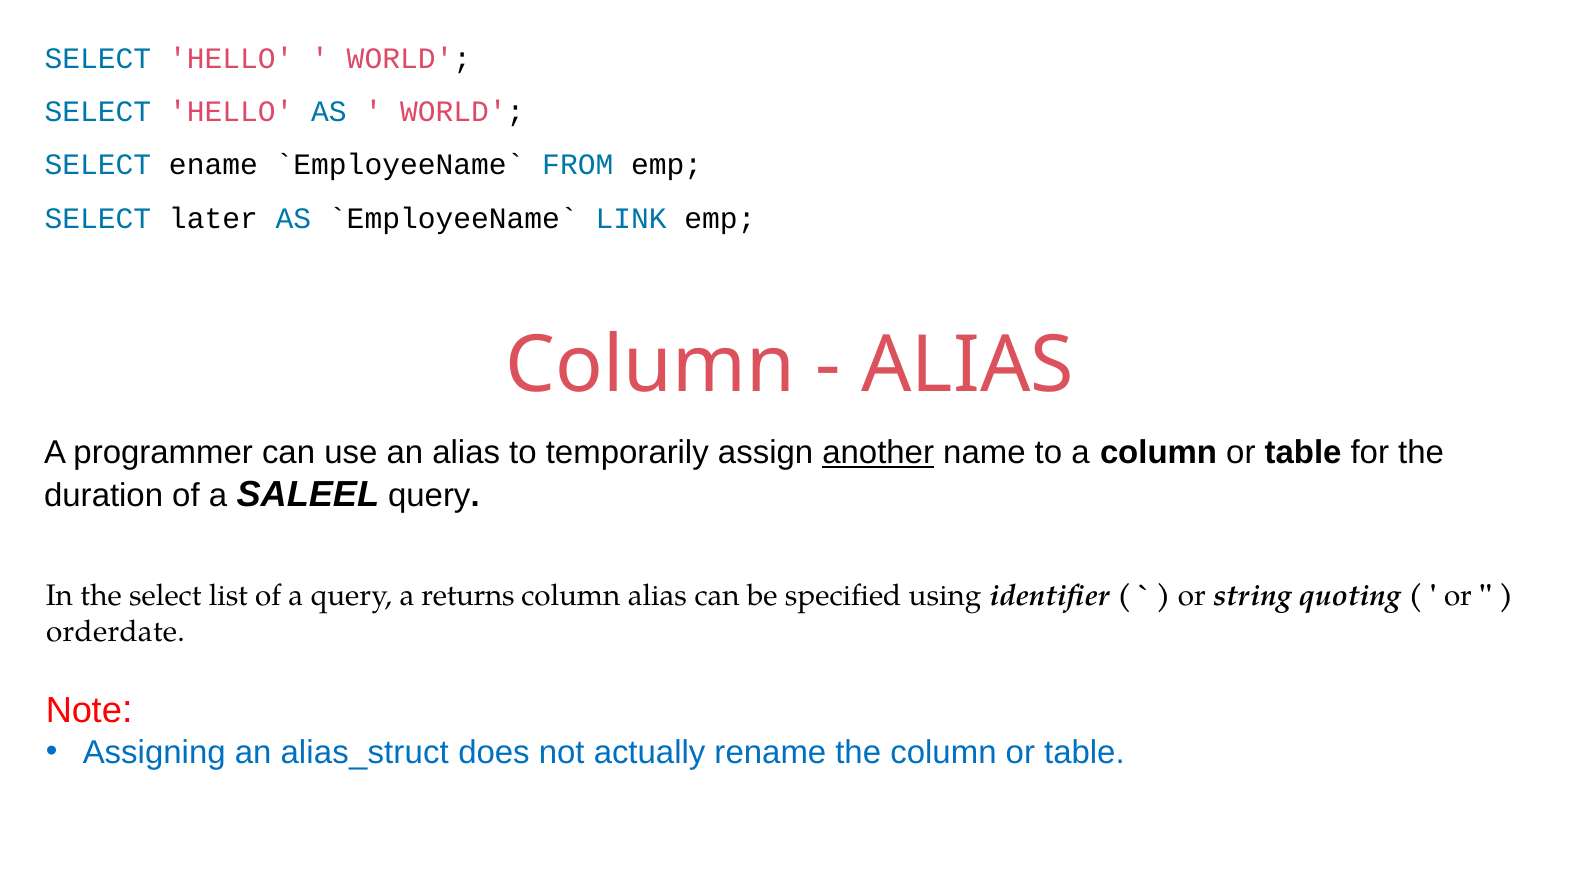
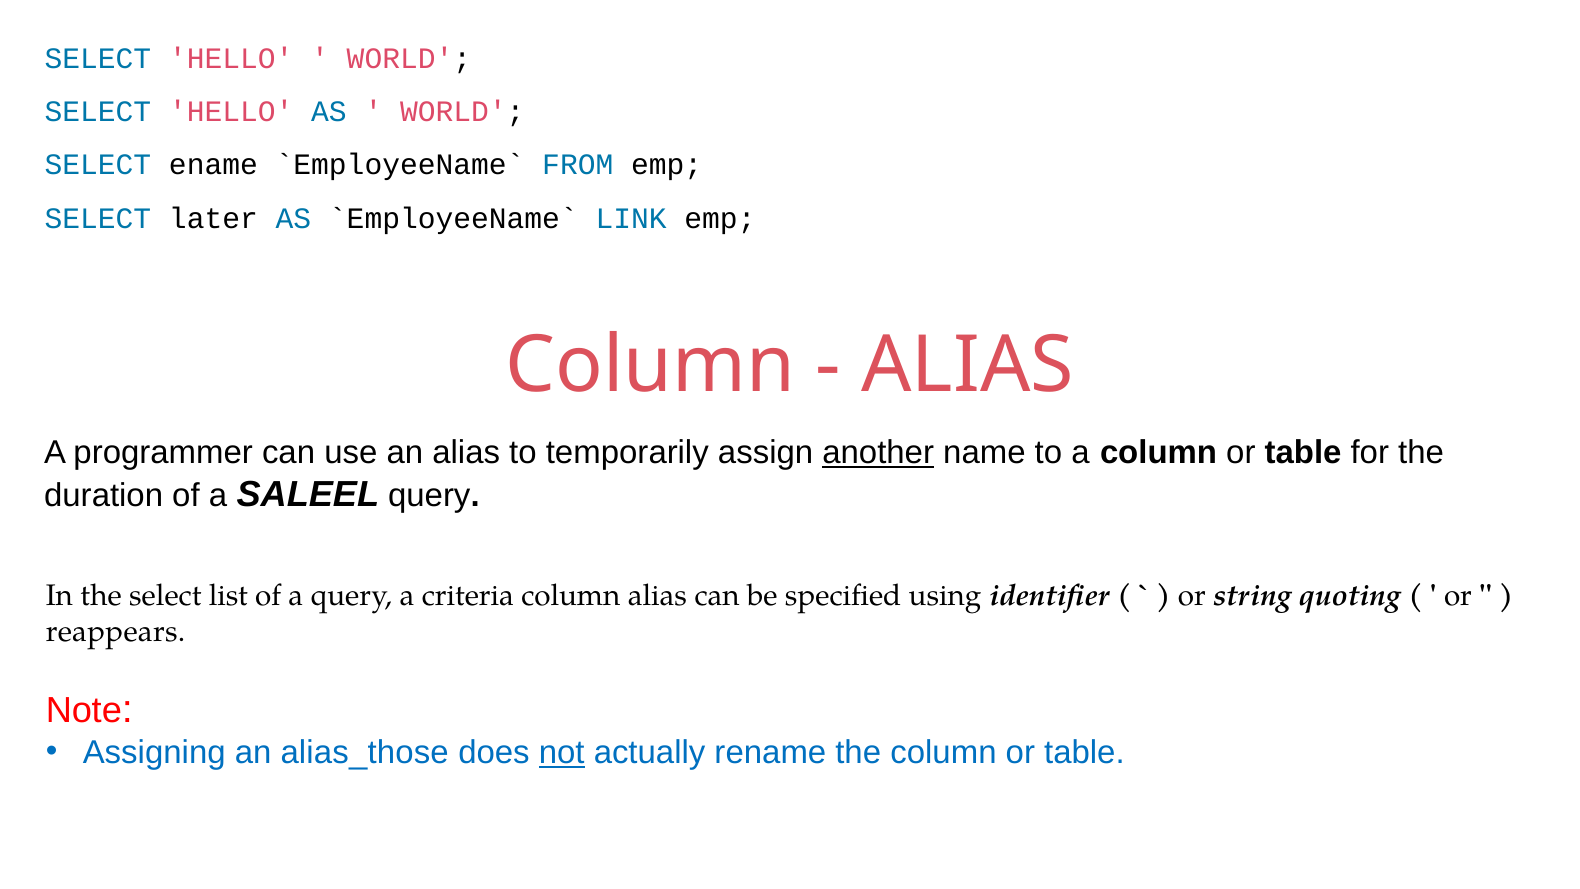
returns: returns -> criteria
orderdate: orderdate -> reappears
alias_struct: alias_struct -> alias_those
not underline: none -> present
